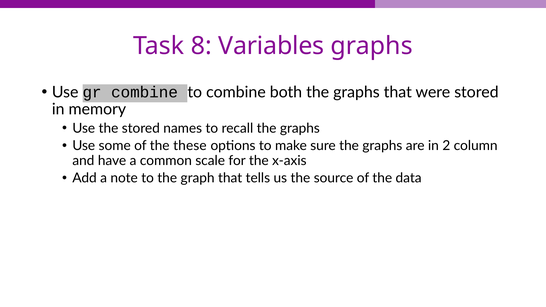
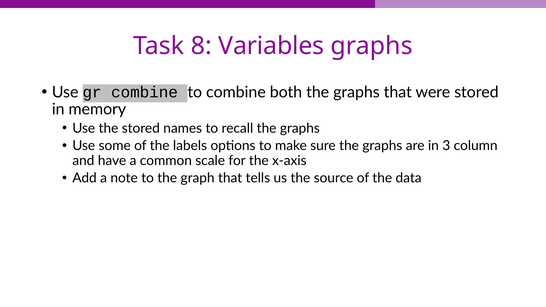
these: these -> labels
2: 2 -> 3
